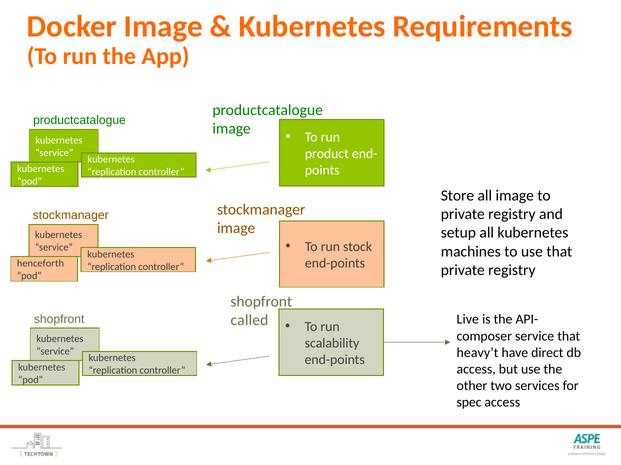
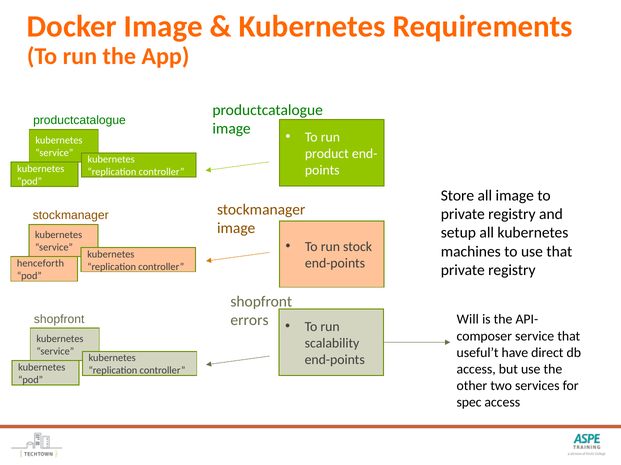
called: called -> errors
Live: Live -> Will
heavy’t: heavy’t -> useful’t
